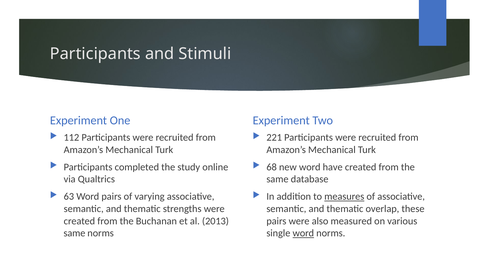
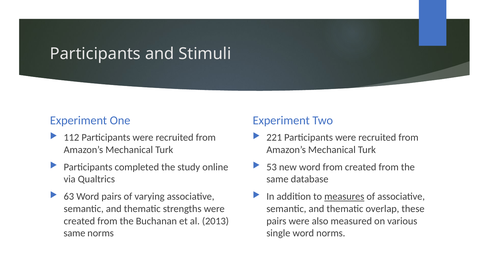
68: 68 -> 53
word have: have -> from
word at (303, 233) underline: present -> none
